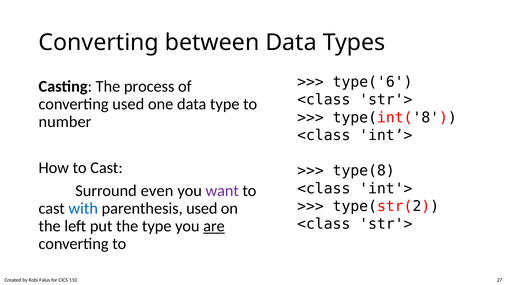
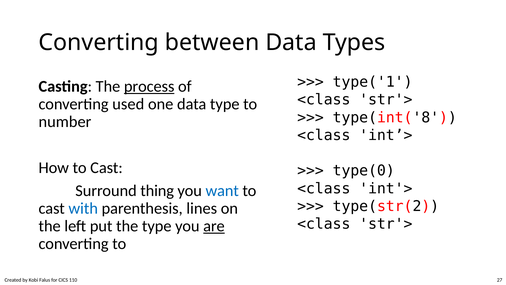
type('6: type('6 -> type('1
process underline: none -> present
type(8: type(8 -> type(0
even: even -> thing
want colour: purple -> blue
parenthesis used: used -> lines
